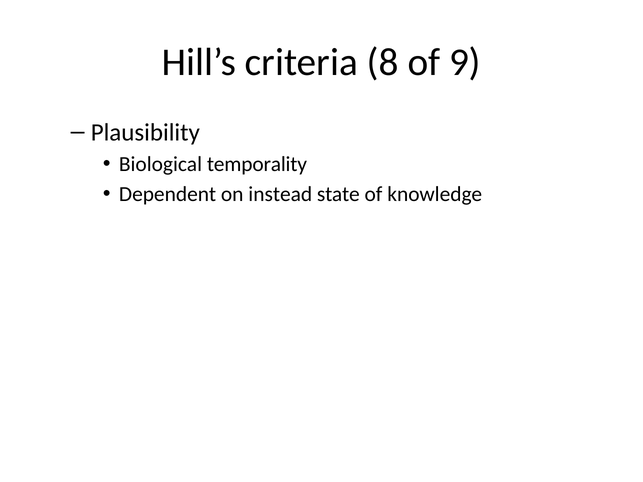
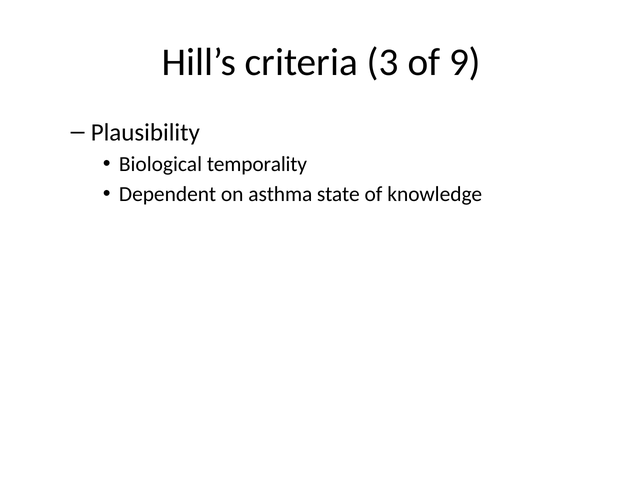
8: 8 -> 3
instead: instead -> asthma
